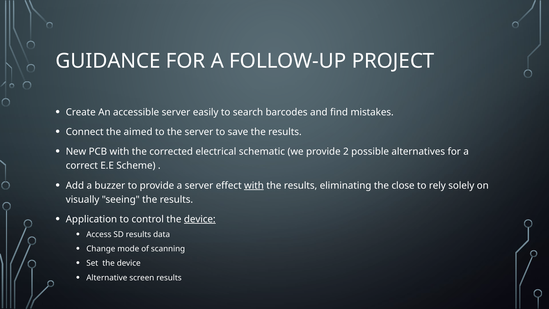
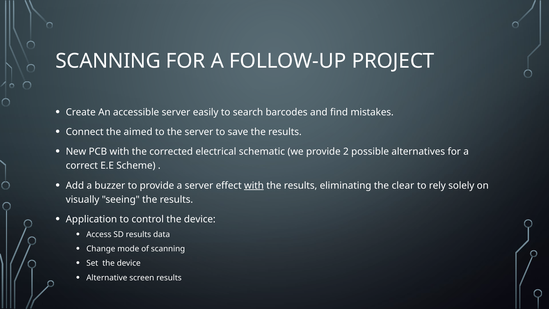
GUIDANCE at (108, 61): GUIDANCE -> SCANNING
close: close -> clear
device at (200, 219) underline: present -> none
